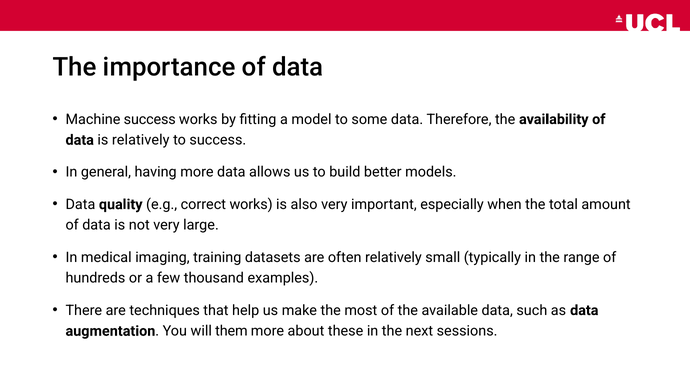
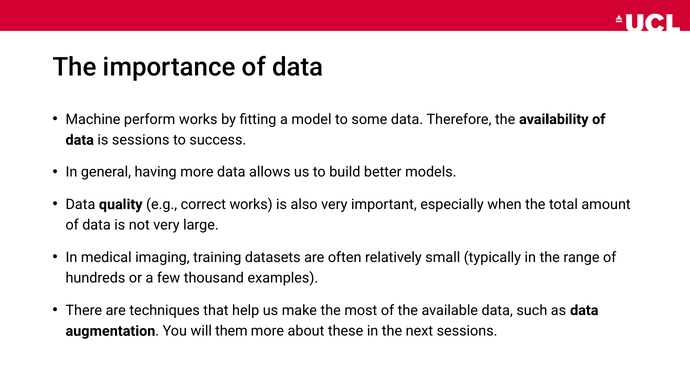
Machine success: success -> perform
is relatively: relatively -> sessions
